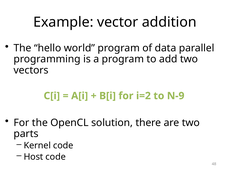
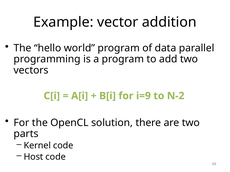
i=2: i=2 -> i=9
N-9: N-9 -> N-2
